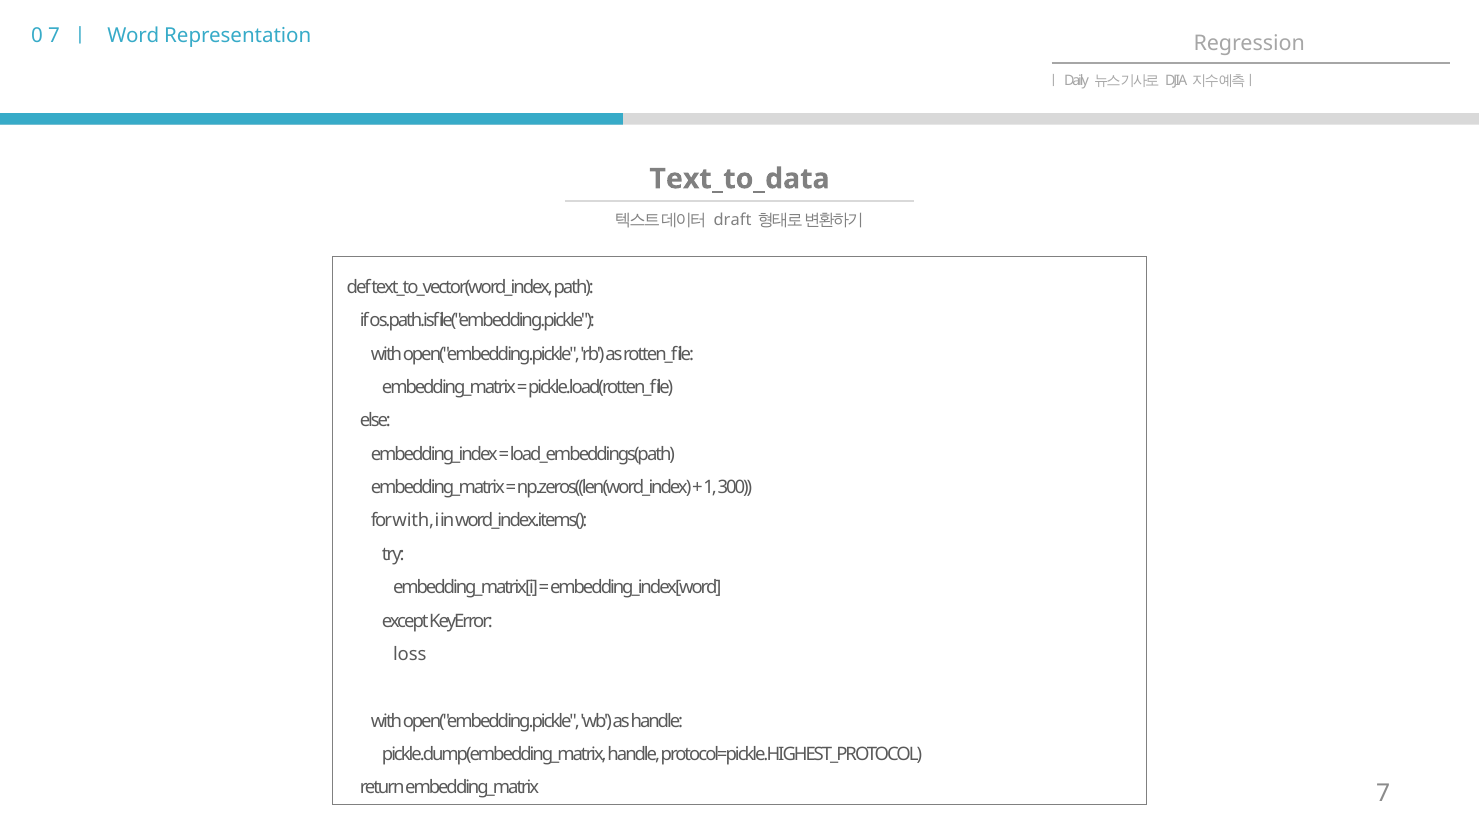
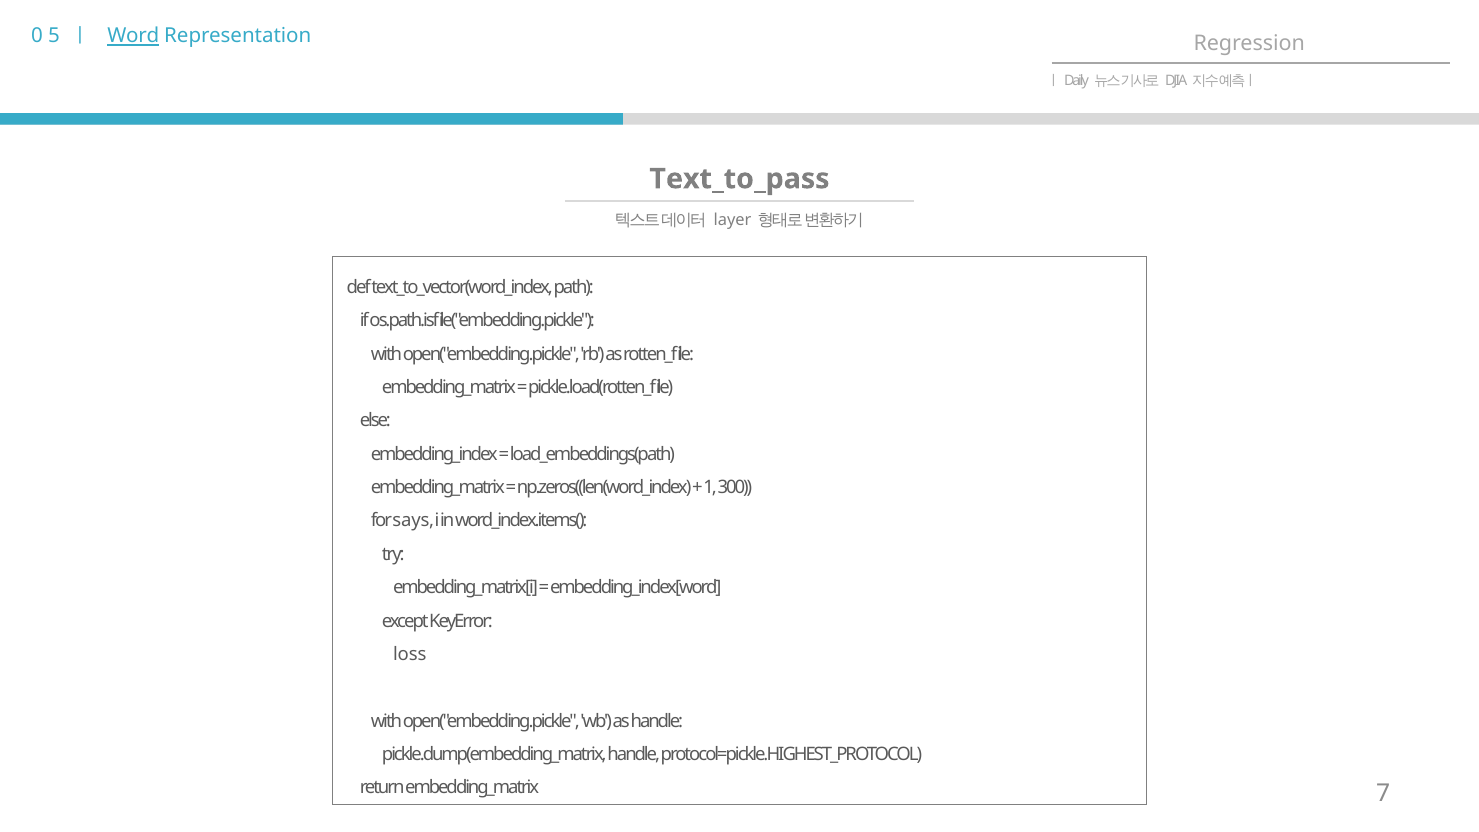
0 7: 7 -> 5
Word underline: none -> present
Text_to_data: Text_to_data -> Text_to_pass
draft: draft -> layer
for with: with -> says
